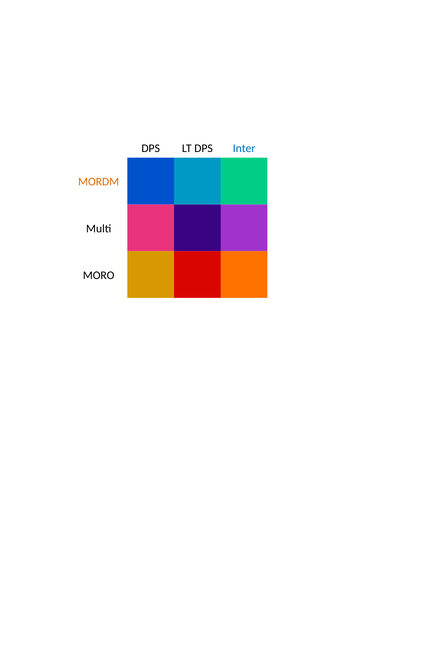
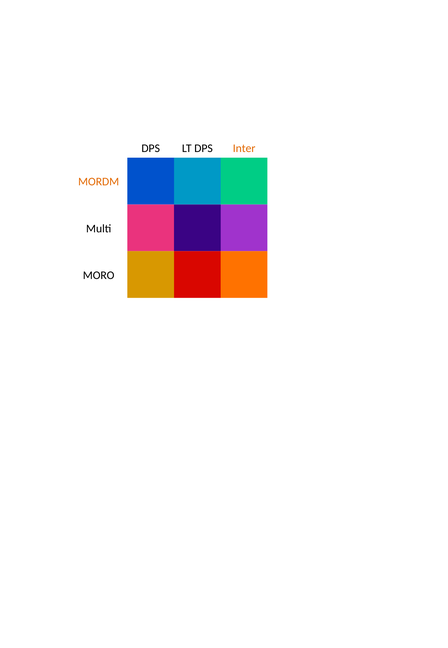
Inter colour: blue -> orange
